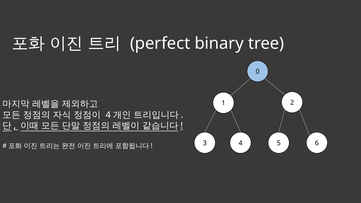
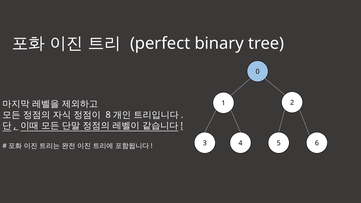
4 at (108, 115): 4 -> 8
